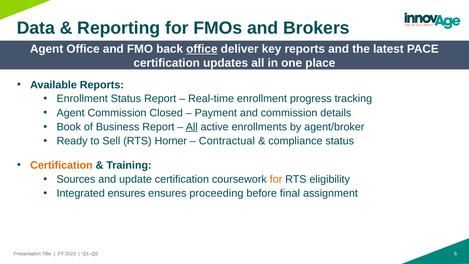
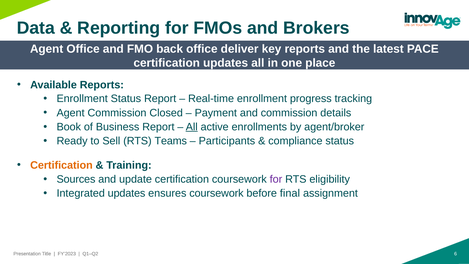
office at (202, 49) underline: present -> none
Horner: Horner -> Teams
Contractual: Contractual -> Participants
for at (276, 179) colour: orange -> purple
Integrated ensures: ensures -> updates
ensures proceeding: proceeding -> coursework
